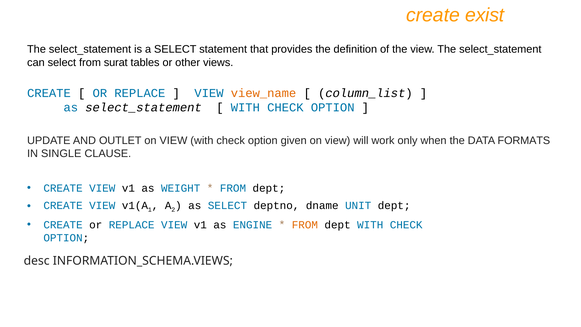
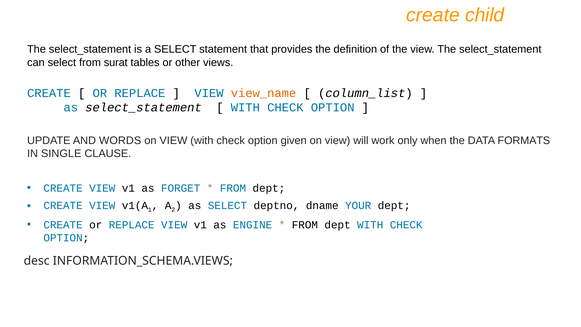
exist: exist -> child
OUTLET: OUTLET -> WORDS
WEIGHT: WEIGHT -> FORGET
UNIT: UNIT -> YOUR
FROM at (305, 225) colour: orange -> black
